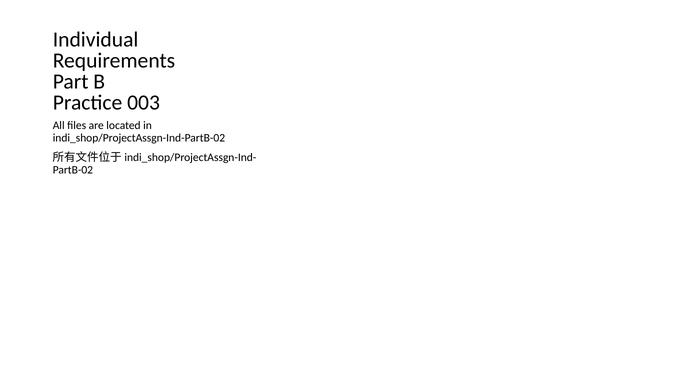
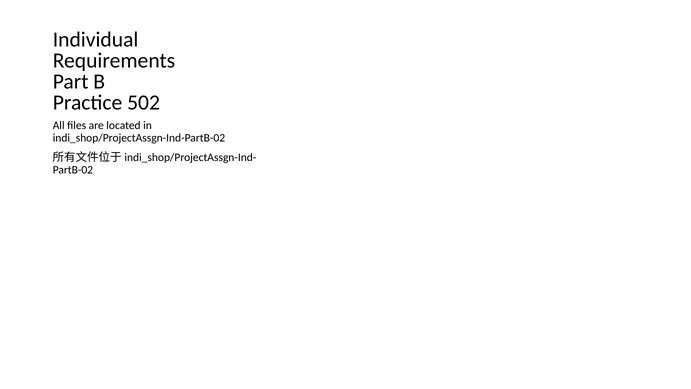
003: 003 -> 502
